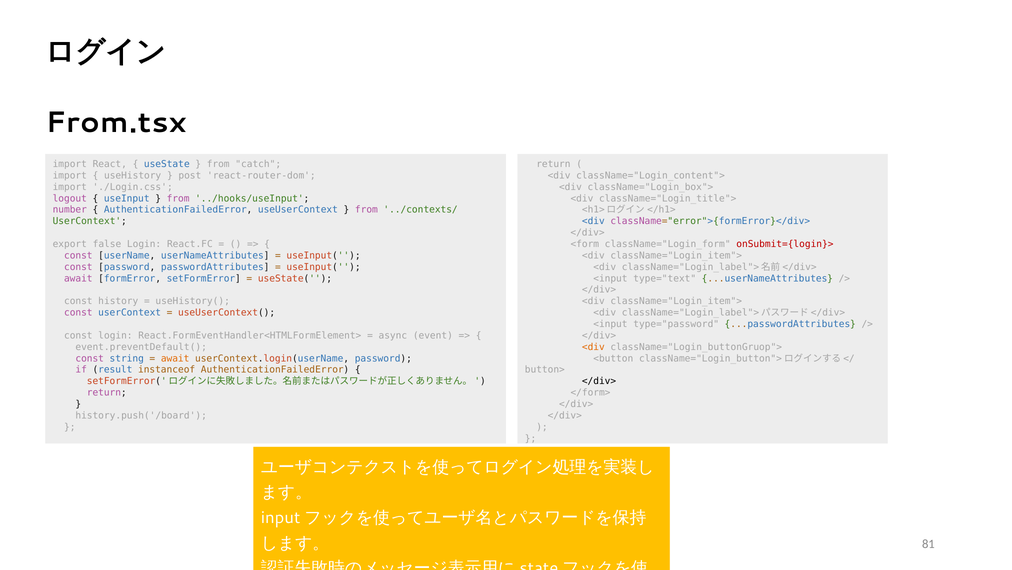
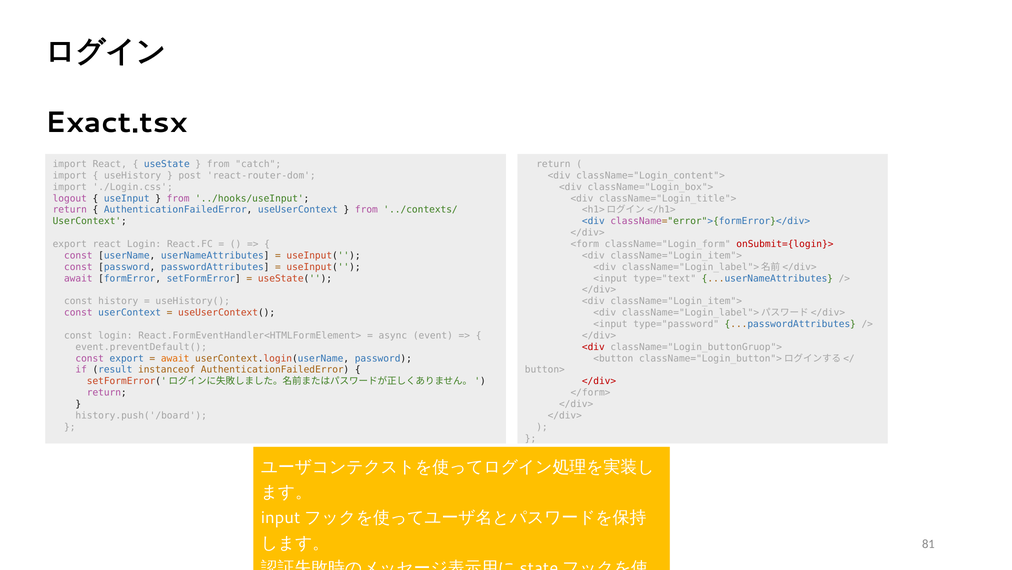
From.tsx: From.tsx -> Exact.tsx
number at (70, 210): number -> return
export false: false -> react
<div at (593, 347) colour: orange -> red
const string: string -> export
</div> at (599, 381) colour: black -> red
